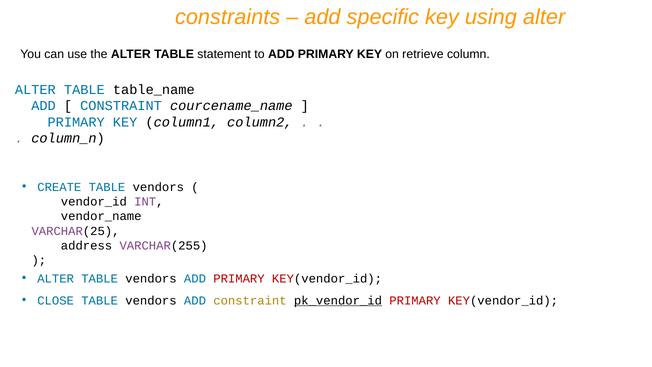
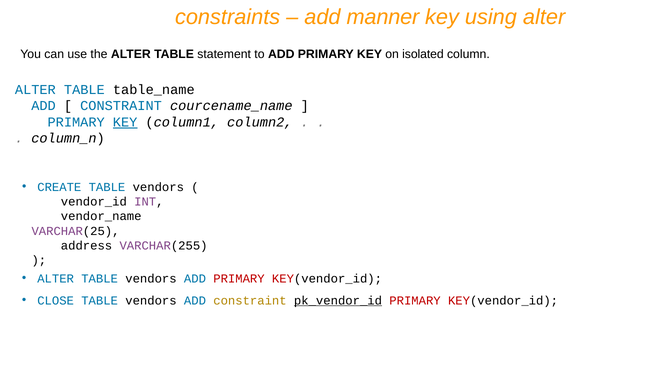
specific: specific -> manner
retrieve: retrieve -> isolated
KEY at (125, 122) underline: none -> present
